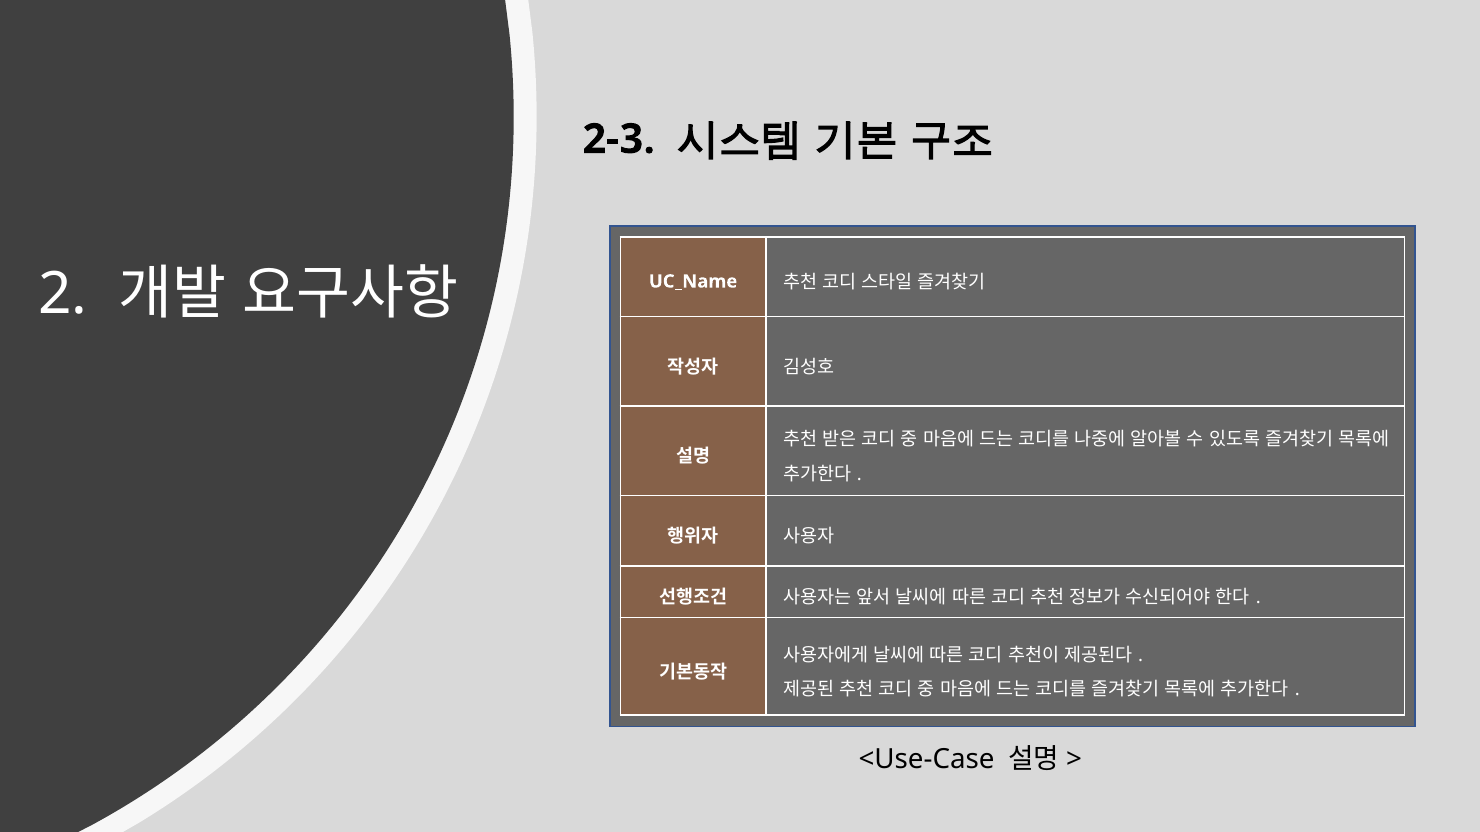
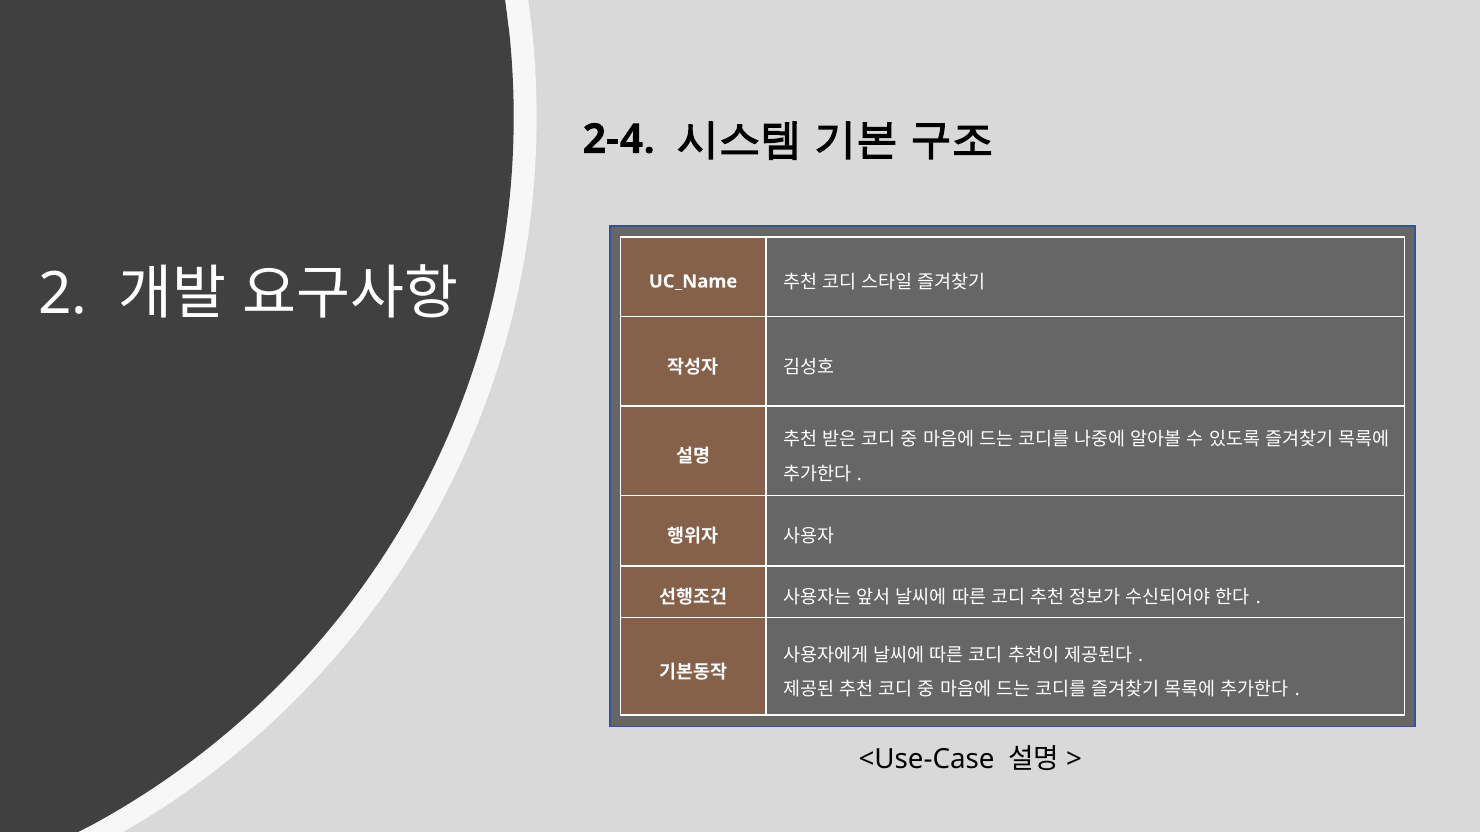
2-3: 2-3 -> 2-4
